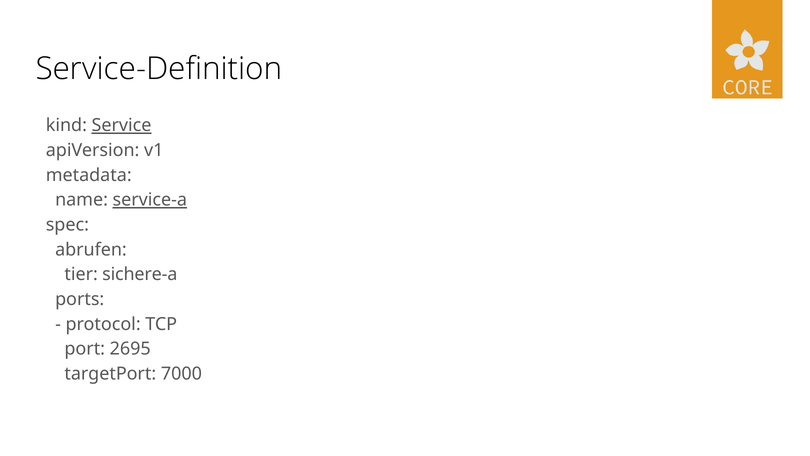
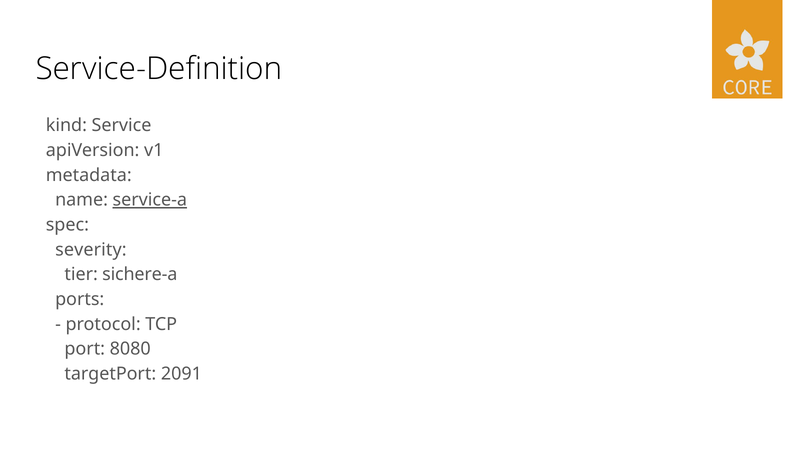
Service underline: present -> none
abrufen: abrufen -> severity
2695: 2695 -> 8080
7000: 7000 -> 2091
